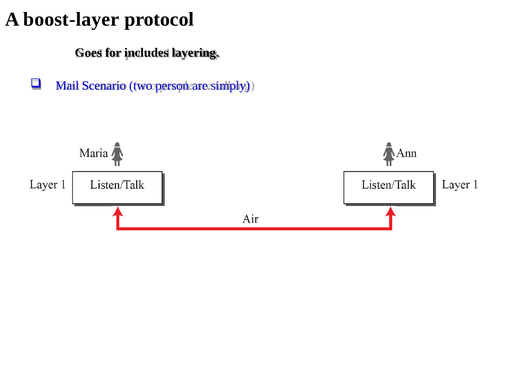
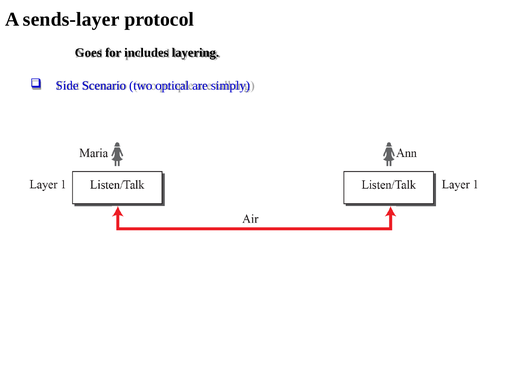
boost-layer: boost-layer -> sends-layer
Mail: Mail -> Side
person: person -> optical
